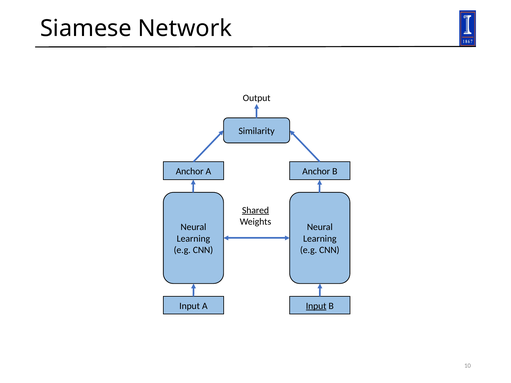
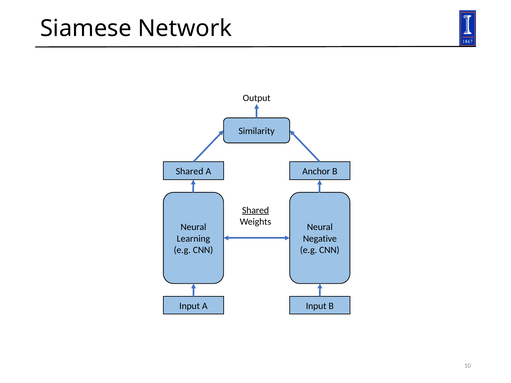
Anchor at (190, 171): Anchor -> Shared
Learning at (320, 239): Learning -> Negative
Input at (316, 306) underline: present -> none
